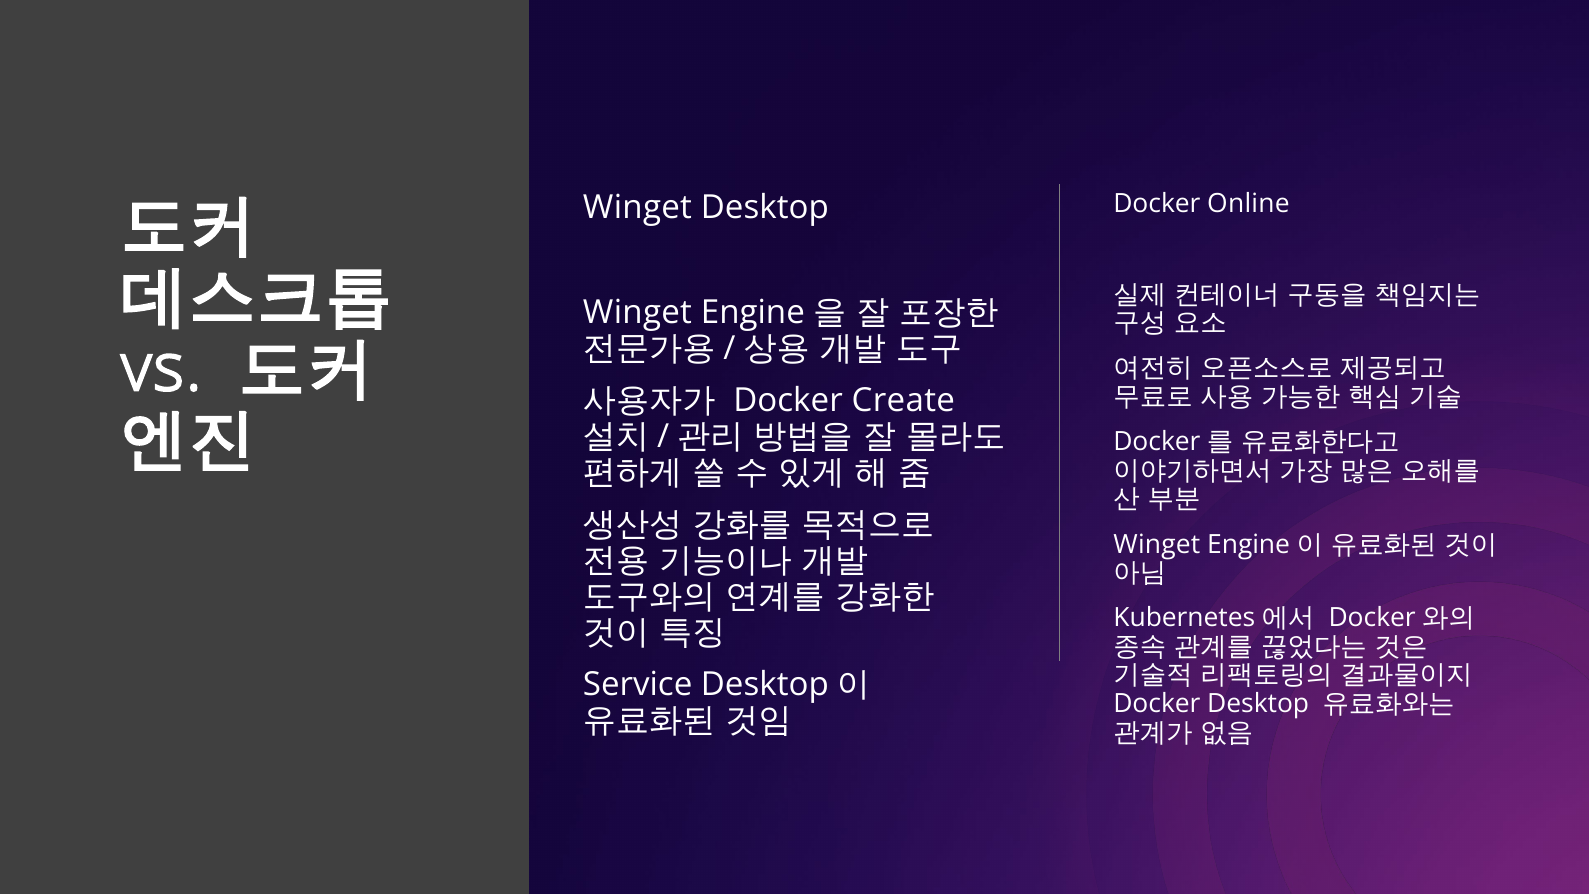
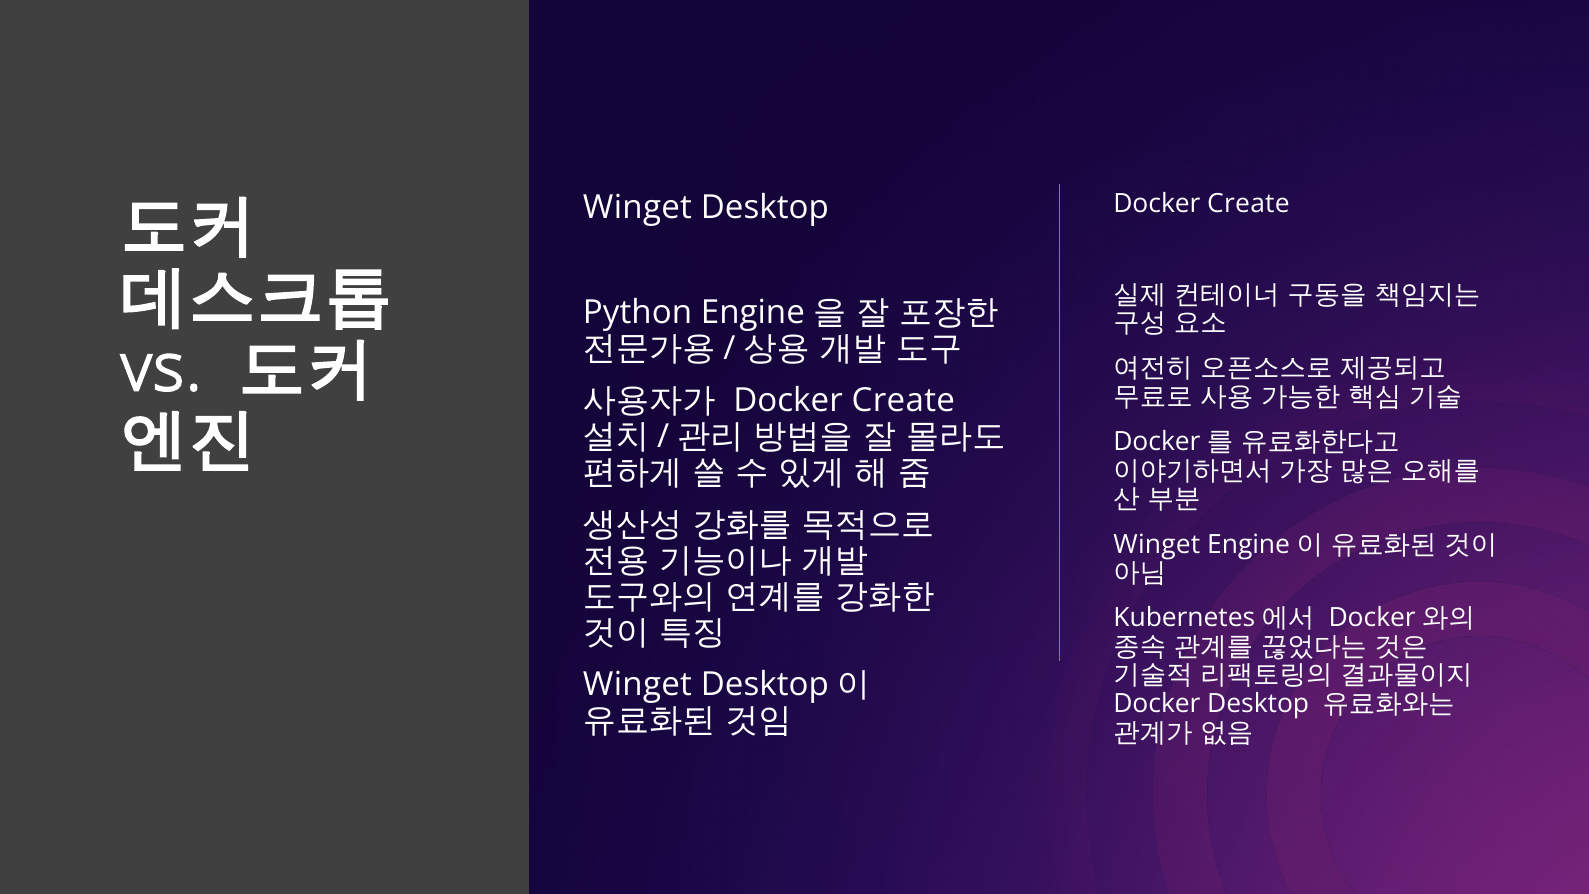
Online at (1248, 204): Online -> Create
Winget at (637, 313): Winget -> Python
Service at (638, 684): Service -> Winget
